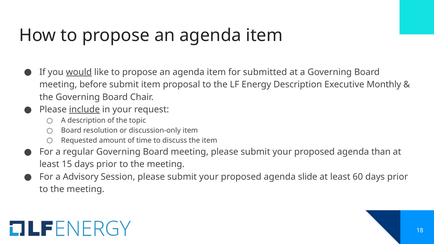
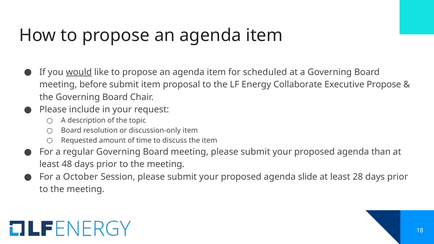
submitted: submitted -> scheduled
Energy Description: Description -> Collaborate
Executive Monthly: Monthly -> Propose
include underline: present -> none
15: 15 -> 48
Advisory: Advisory -> October
60: 60 -> 28
